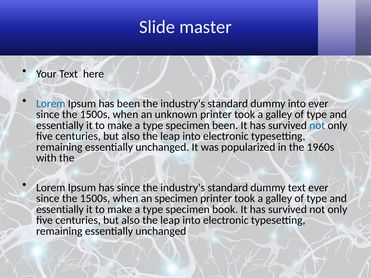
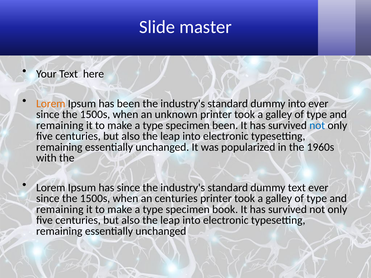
Lorem at (51, 104) colour: blue -> orange
essentially at (60, 125): essentially -> remaining
an specimen: specimen -> centuries
essentially at (60, 210): essentially -> remaining
